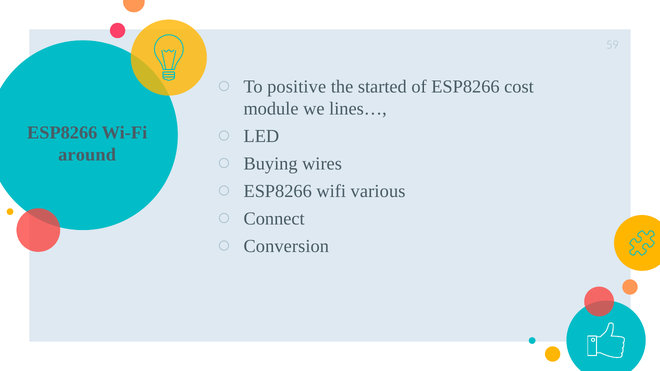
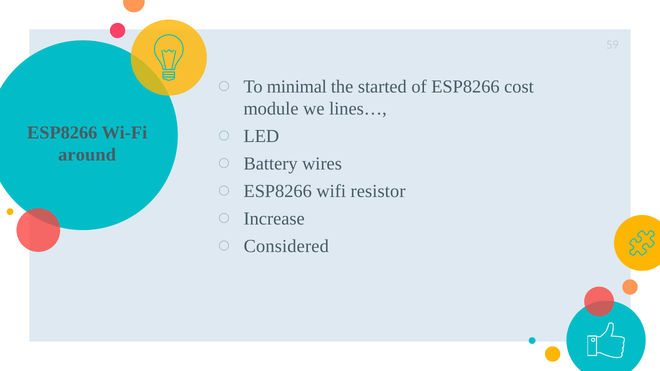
positive: positive -> minimal
Buying: Buying -> Battery
various: various -> resistor
Connect: Connect -> Increase
Conversion: Conversion -> Considered
